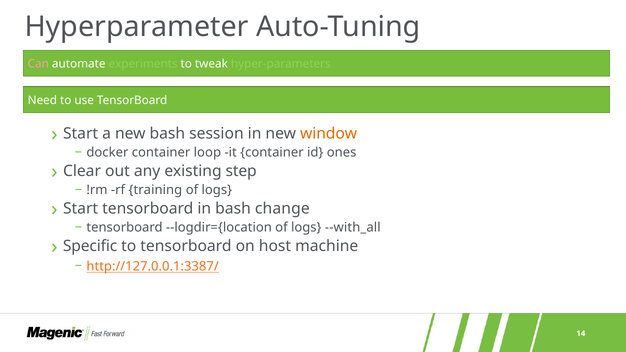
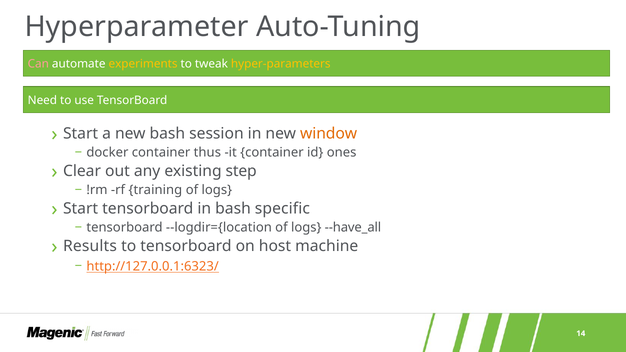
experiments colour: light green -> yellow
hyper-parameters colour: light green -> yellow
loop: loop -> thus
change: change -> specific
--with_all: --with_all -> --have_all
Specific: Specific -> Results
http://127.0.0.1:3387/: http://127.0.0.1:3387/ -> http://127.0.0.1:6323/
